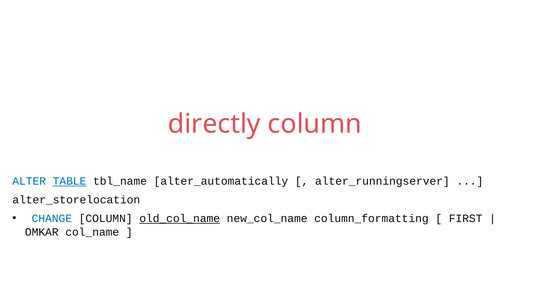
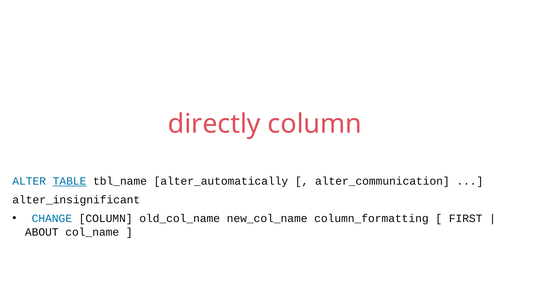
alter_runningserver: alter_runningserver -> alter_communication
alter_storelocation: alter_storelocation -> alter_insignificant
old_col_name underline: present -> none
OMKAR: OMKAR -> ABOUT
